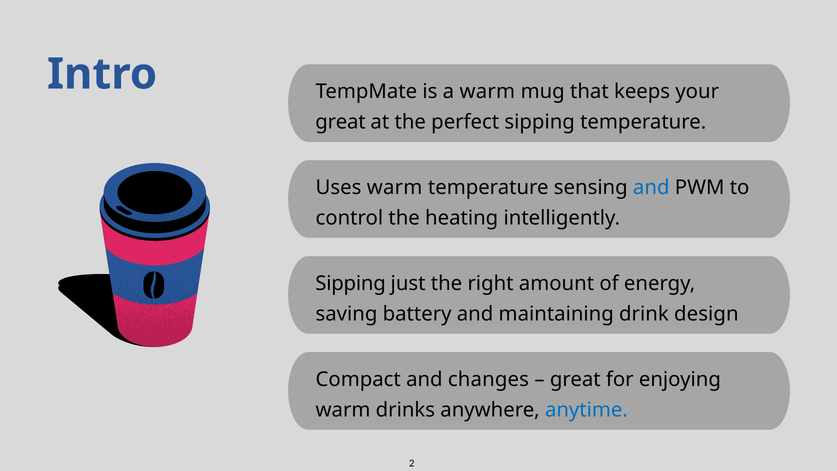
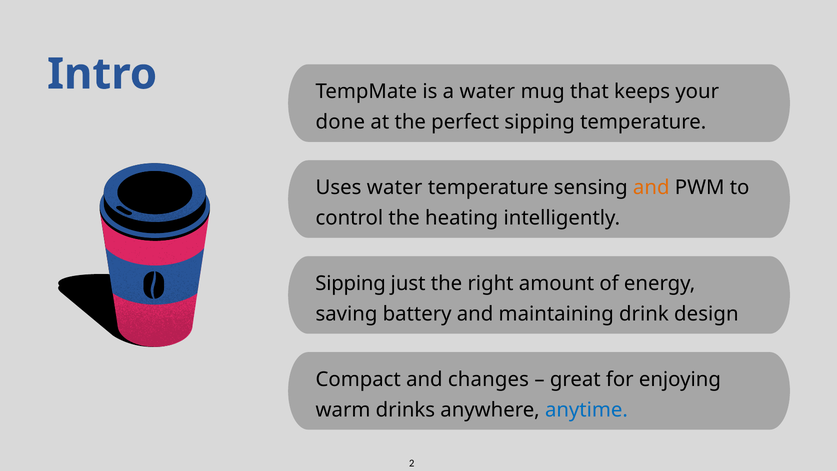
a warm: warm -> water
great at (341, 122): great -> done
Uses warm: warm -> water
and at (651, 187) colour: blue -> orange
